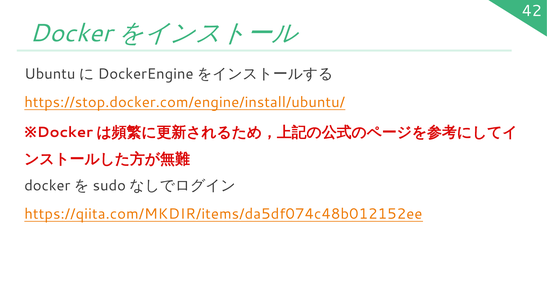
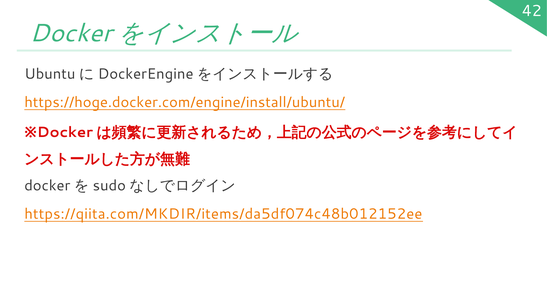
https://stop.docker.com/engine/install/ubuntu/: https://stop.docker.com/engine/install/ubuntu/ -> https://hoge.docker.com/engine/install/ubuntu/
